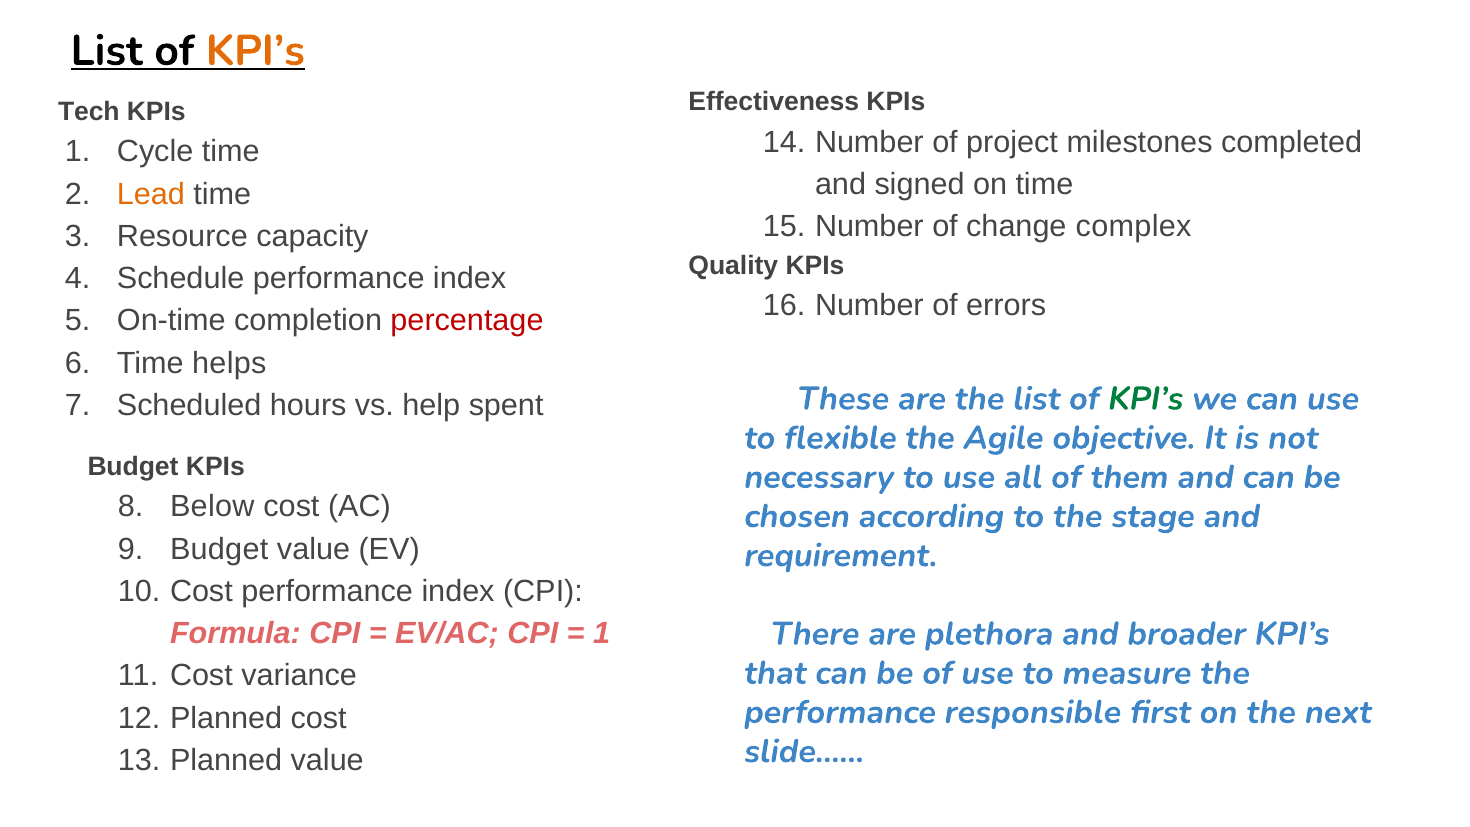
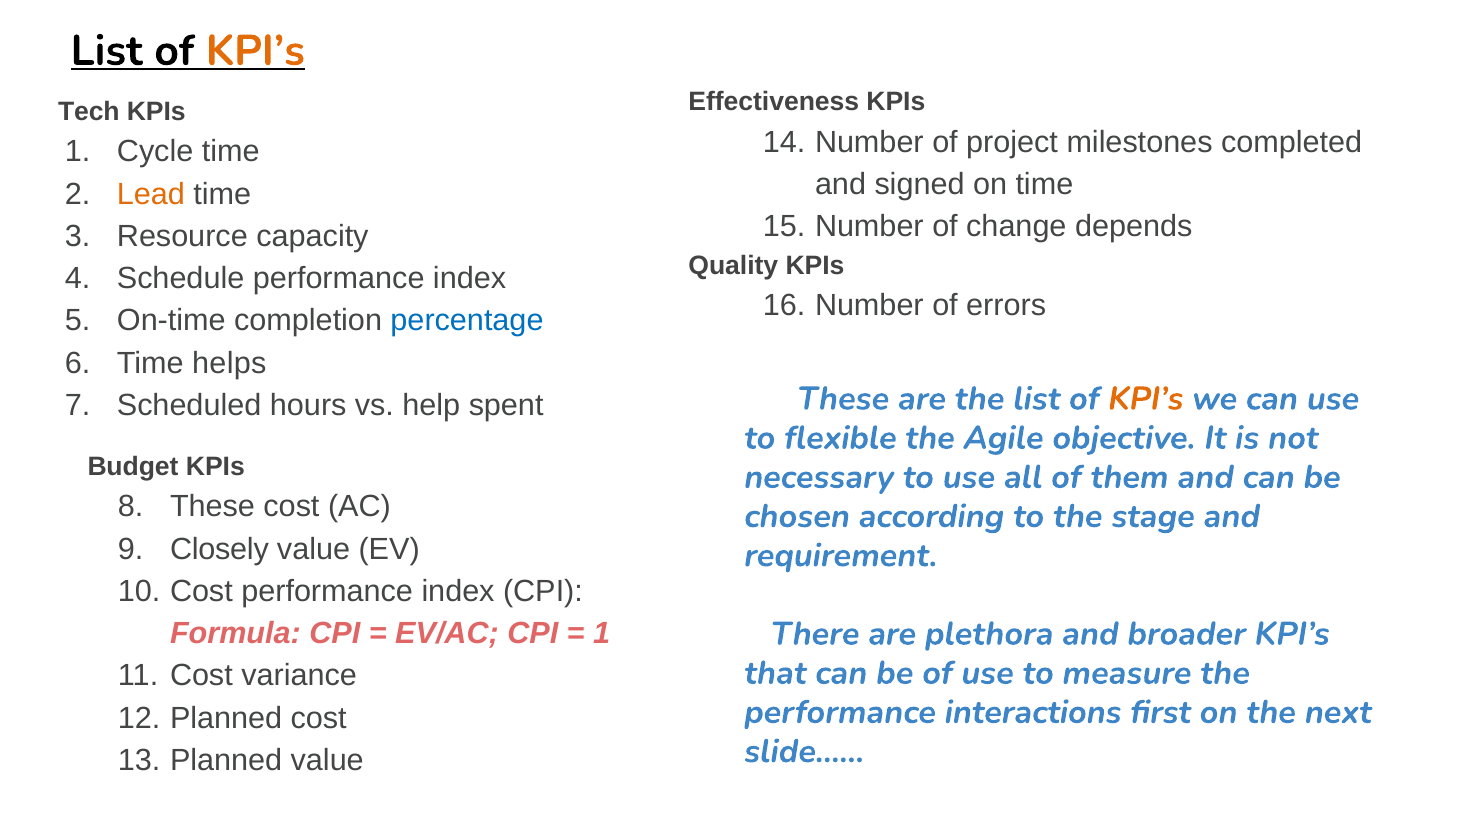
complex: complex -> depends
percentage colour: red -> blue
KPI’s at (1146, 399) colour: green -> orange
Below at (212, 507): Below -> These
Budget at (219, 549): Budget -> Closely
responsible: responsible -> interactions
